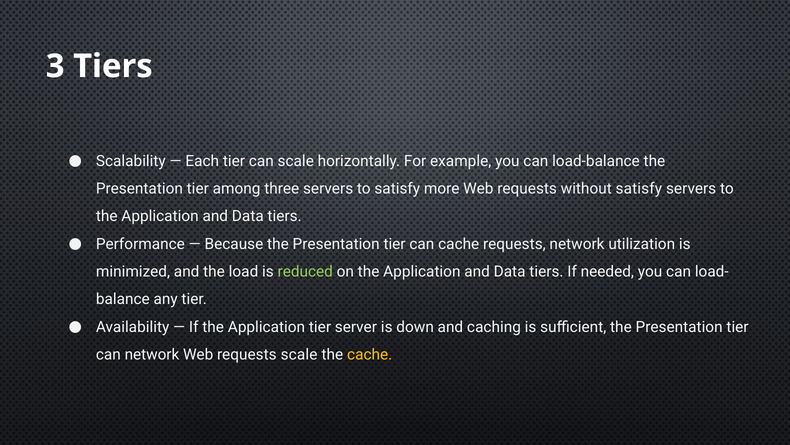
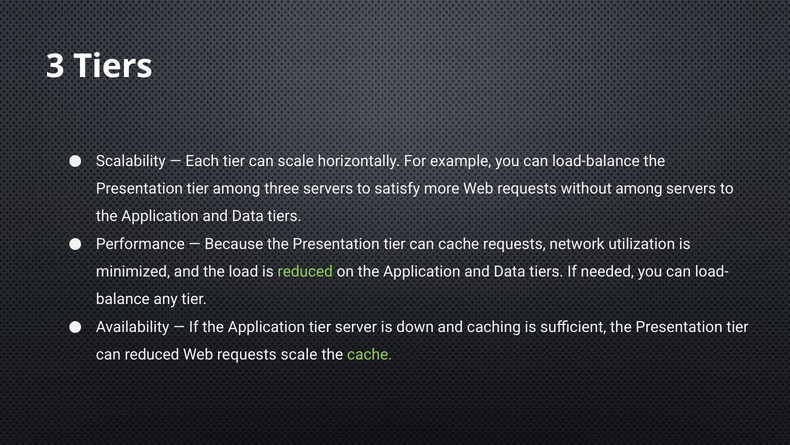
without satisfy: satisfy -> among
can network: network -> reduced
cache at (370, 354) colour: yellow -> light green
